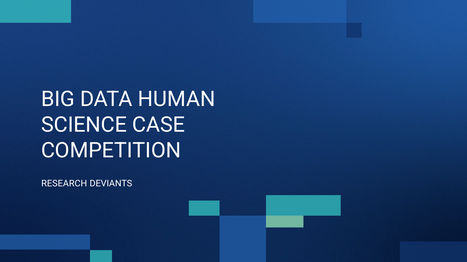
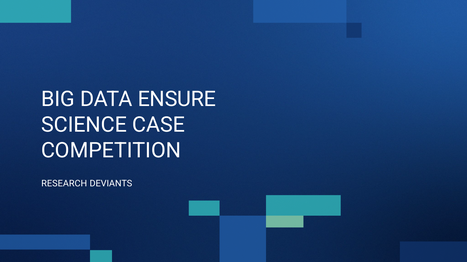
HUMAN: HUMAN -> ENSURE
